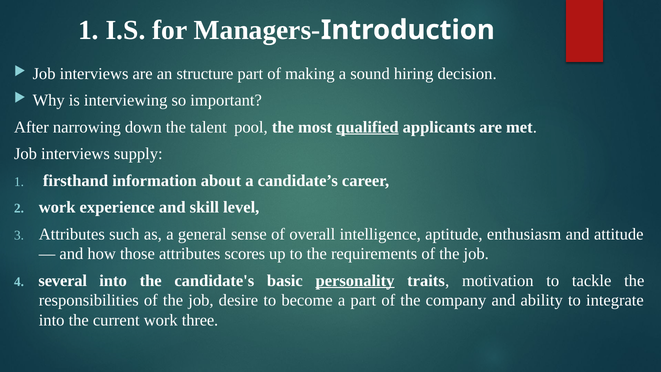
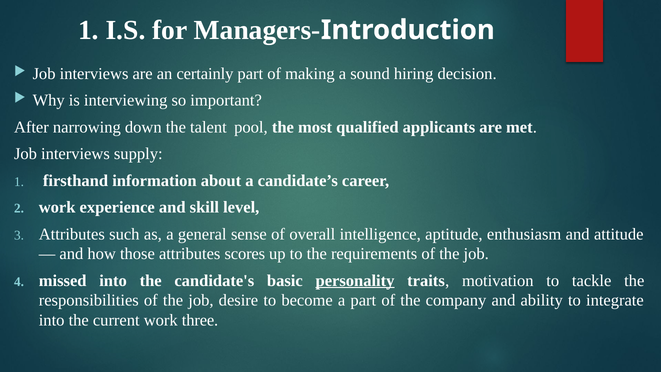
structure: structure -> certainly
qualified underline: present -> none
several: several -> missed
